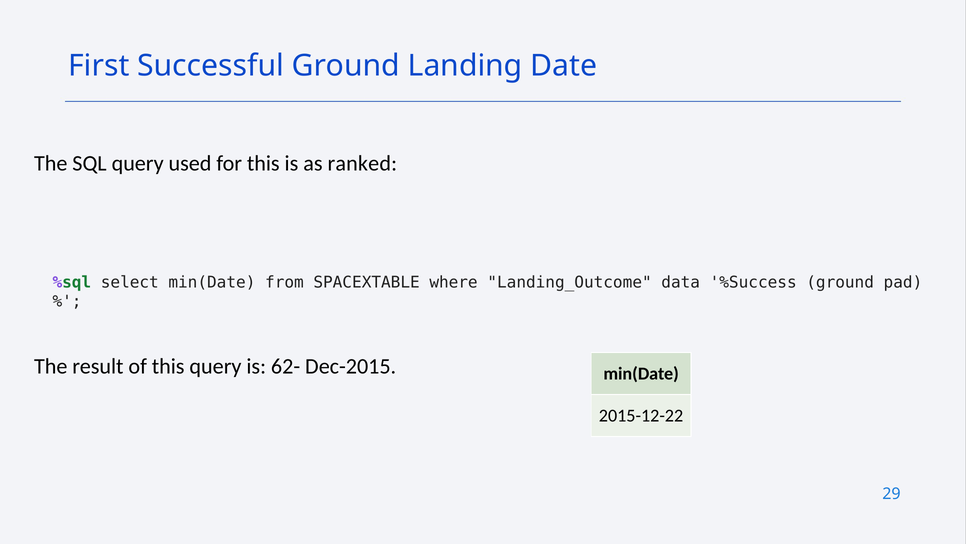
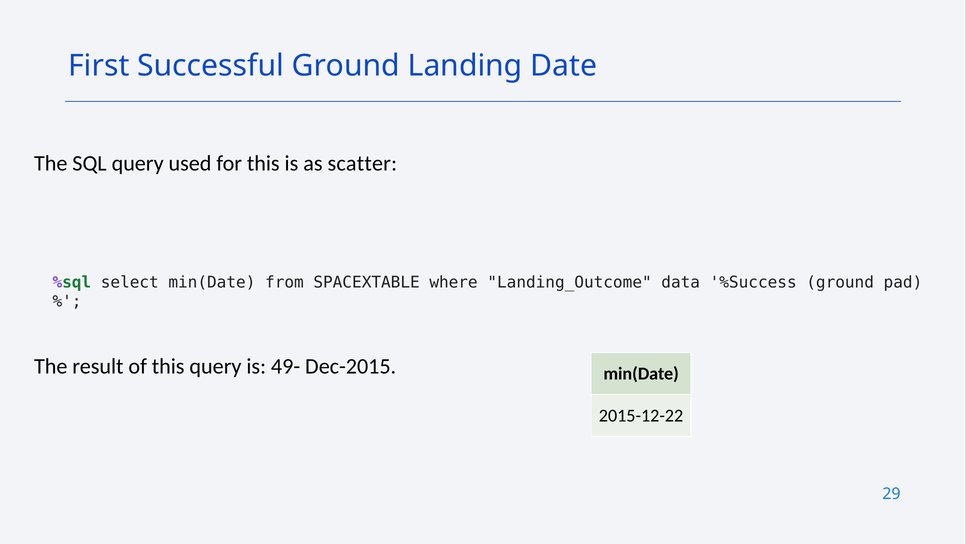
ranked: ranked -> scatter
62-: 62- -> 49-
